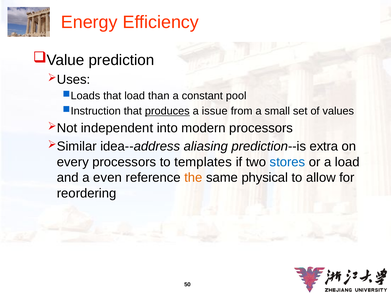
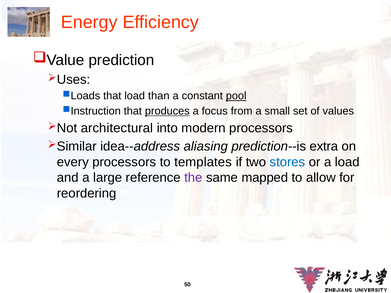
pool underline: none -> present
issue: issue -> focus
independent: independent -> architectural
even: even -> large
the colour: orange -> purple
physical: physical -> mapped
